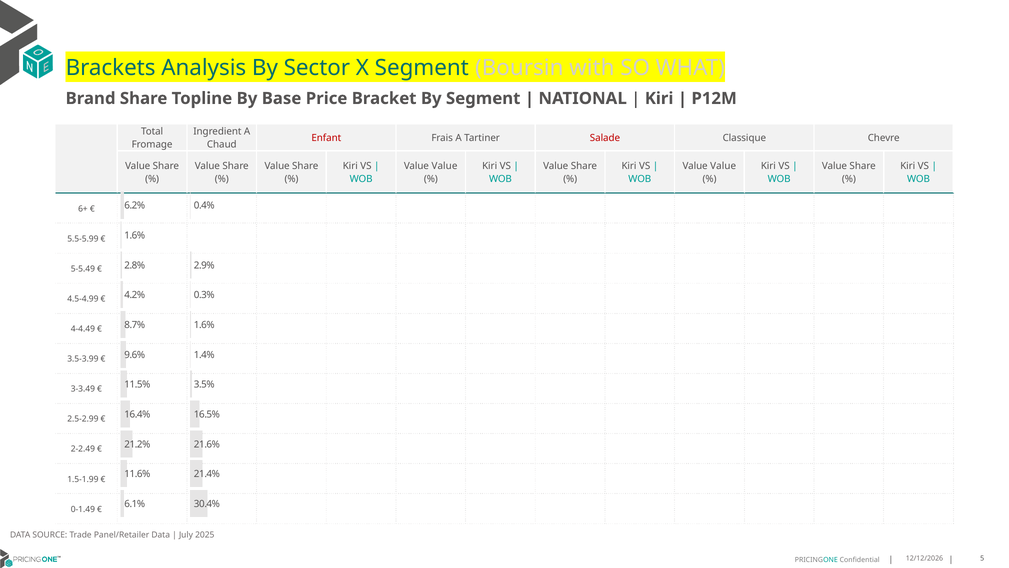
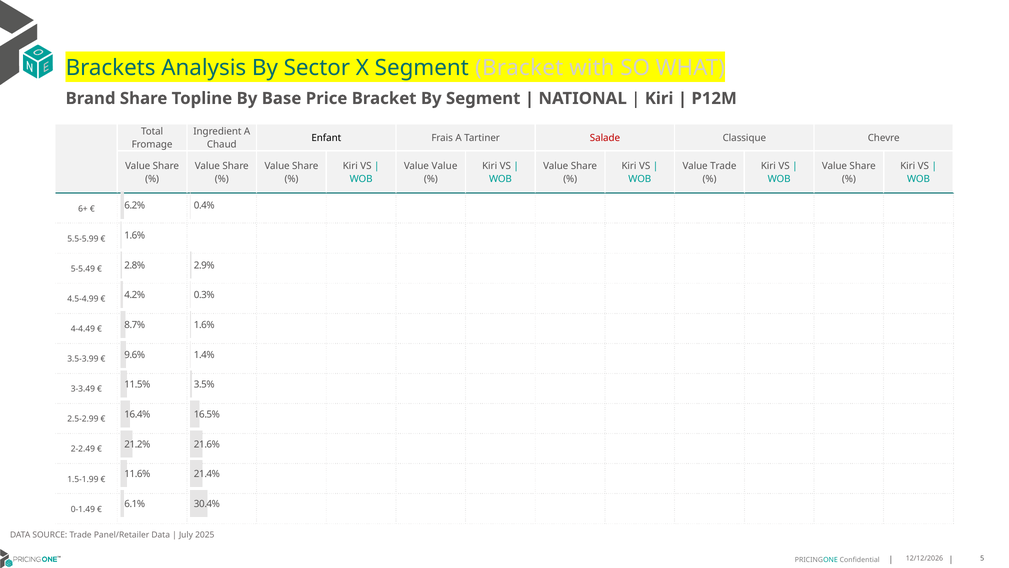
Segment Boursin: Boursin -> Bracket
Enfant colour: red -> black
Value at (723, 166): Value -> Trade
